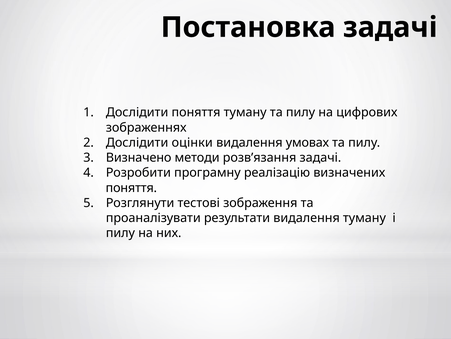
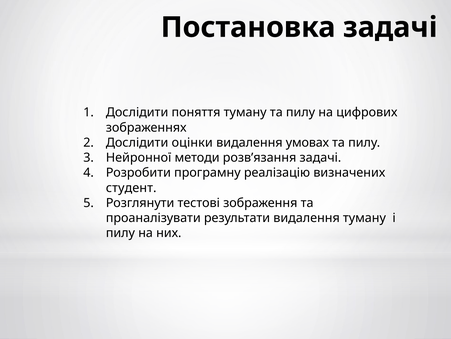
Визначено: Визначено -> Нейронної
поняття at (131, 187): поняття -> студент
